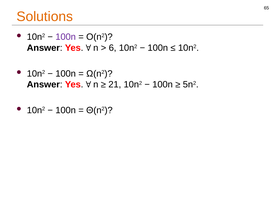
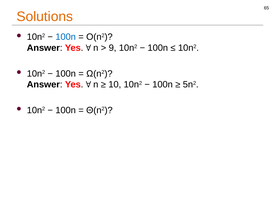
100n at (66, 37) colour: purple -> blue
6: 6 -> 9
21: 21 -> 10
